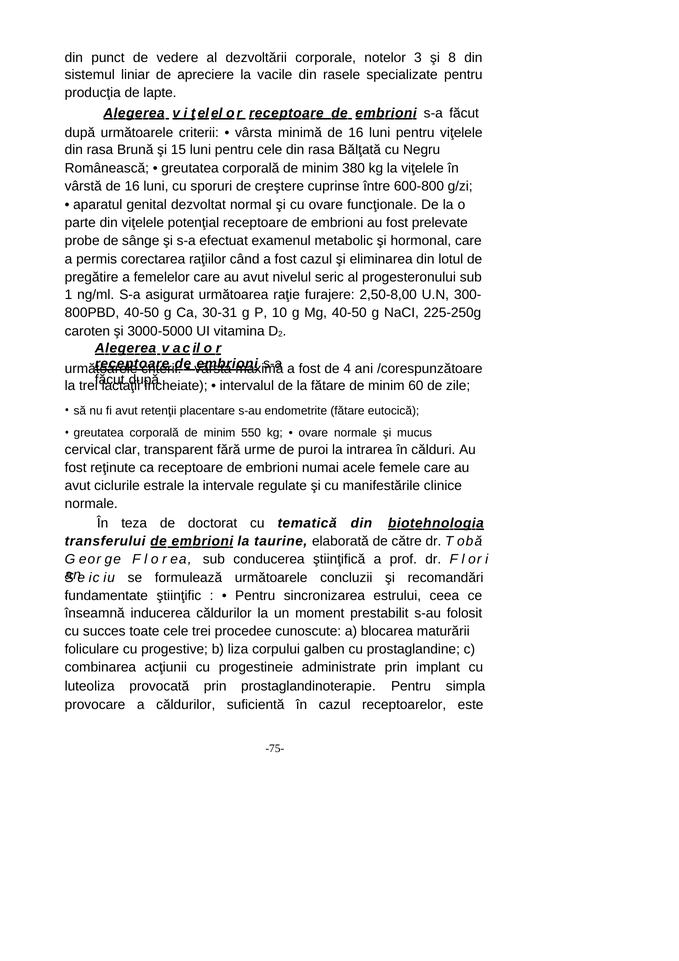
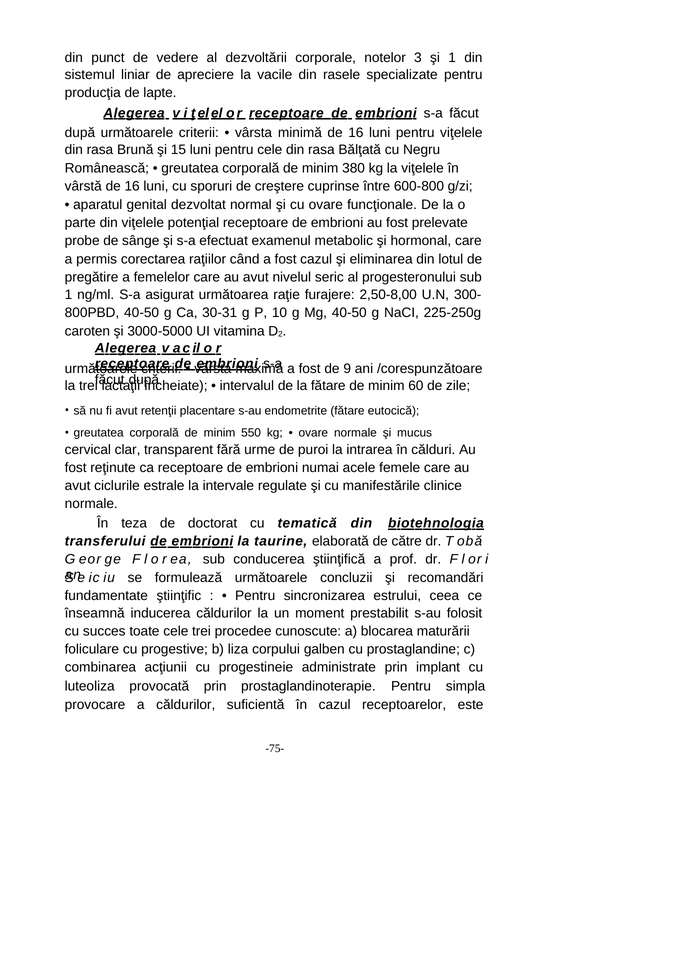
şi 8: 8 -> 1
4: 4 -> 9
